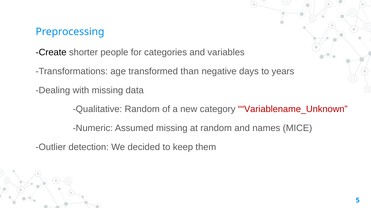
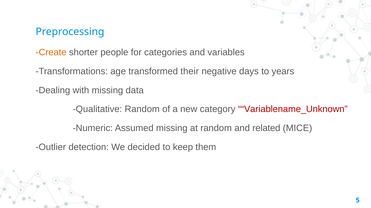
Create colour: black -> orange
than: than -> their
names: names -> related
